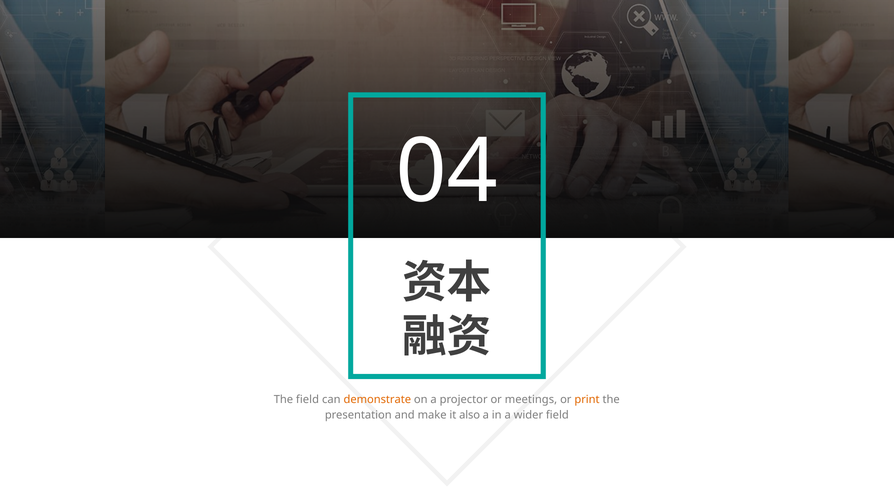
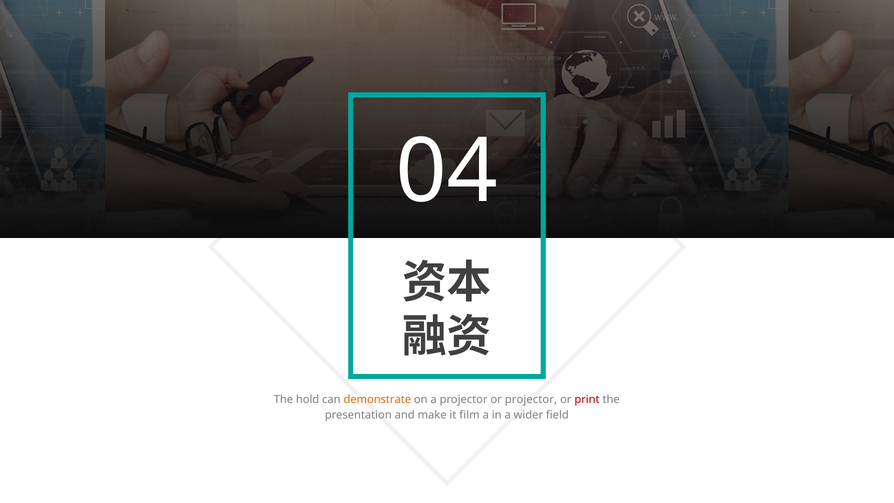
The field: field -> hold
or meetings: meetings -> projector
print colour: orange -> red
also: also -> film
